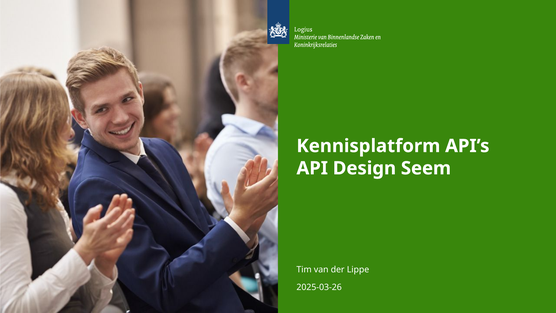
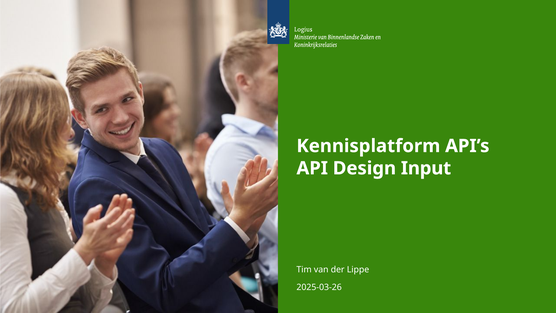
Seem: Seem -> Input
